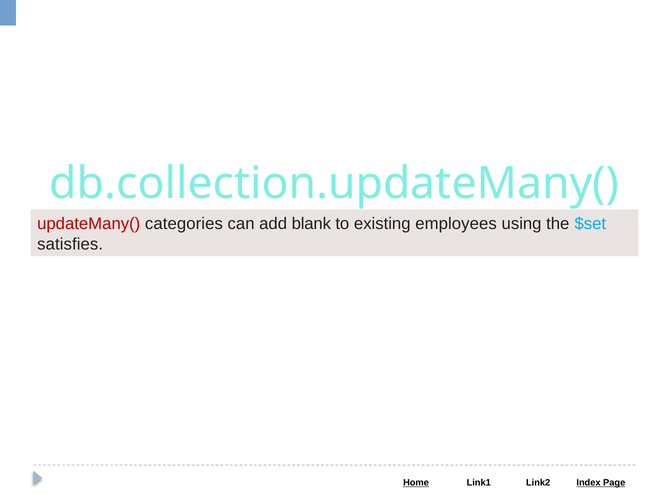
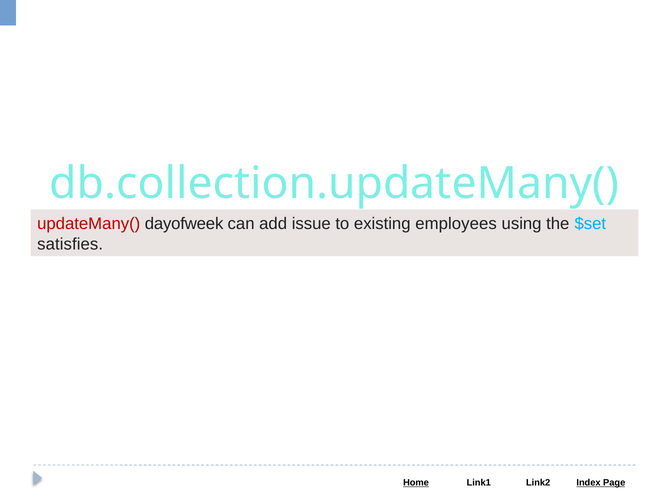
categories: categories -> dayofweek
blank: blank -> issue
